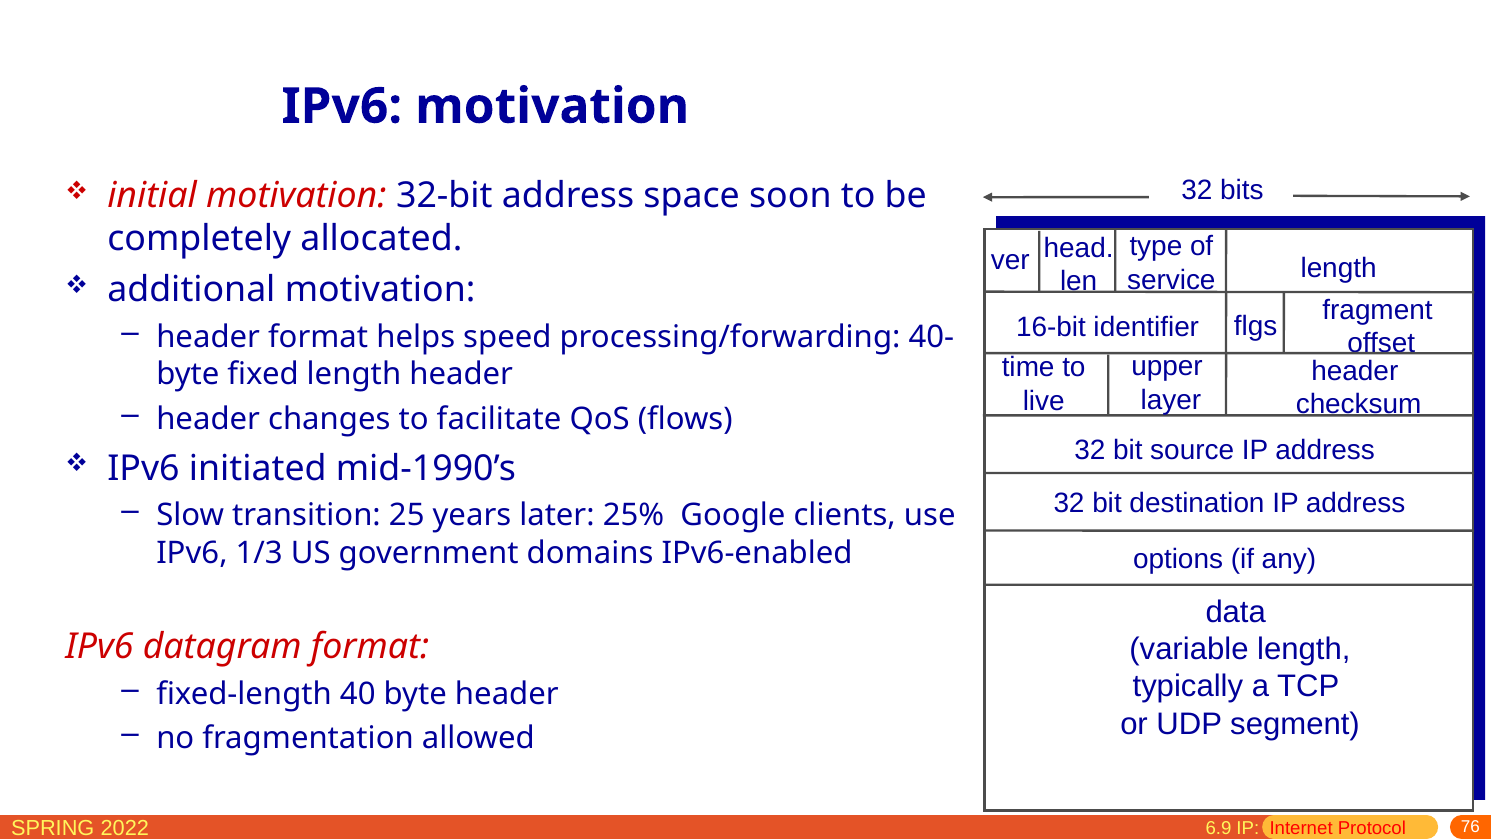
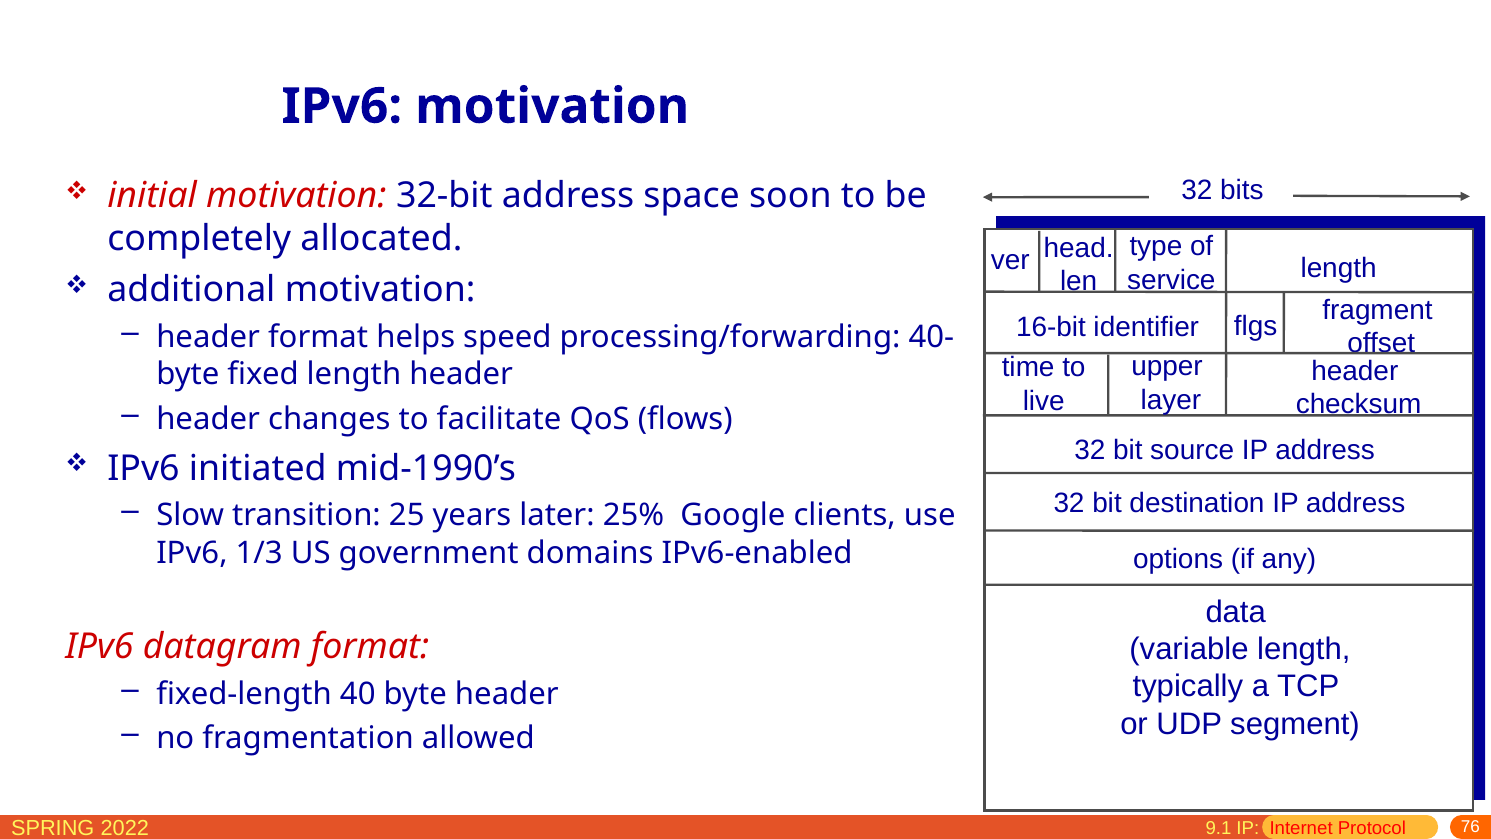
6.9: 6.9 -> 9.1
